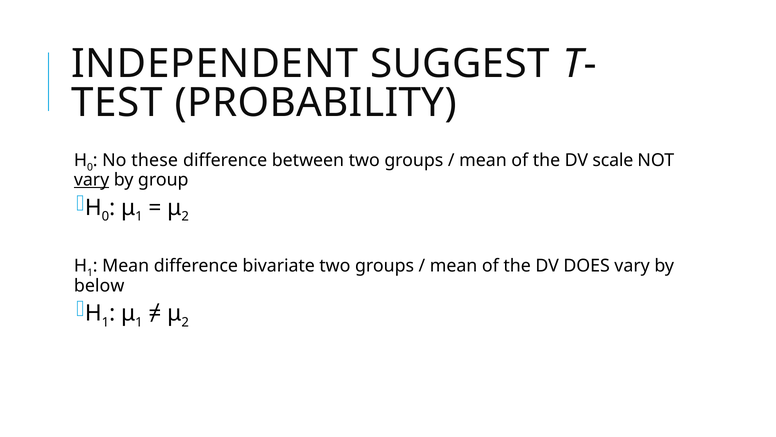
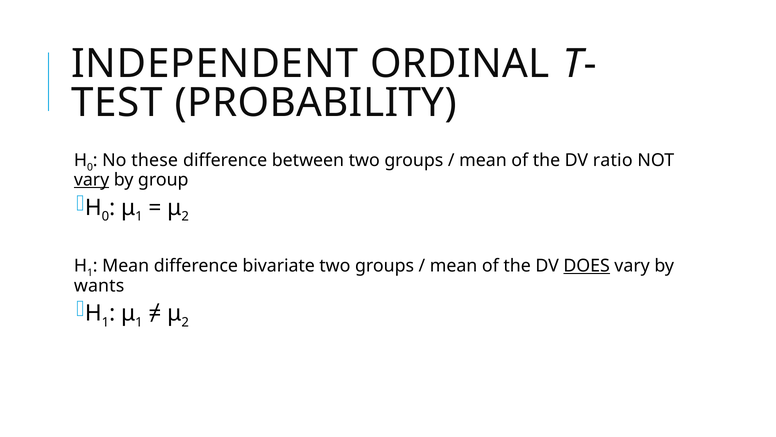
SUGGEST: SUGGEST -> ORDINAL
scale: scale -> ratio
DOES underline: none -> present
below: below -> wants
